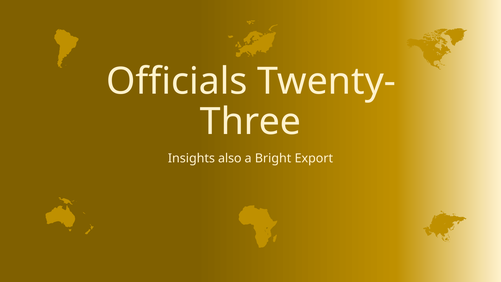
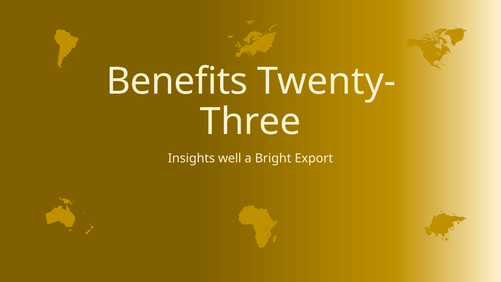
Officials: Officials -> Benefits
also: also -> well
